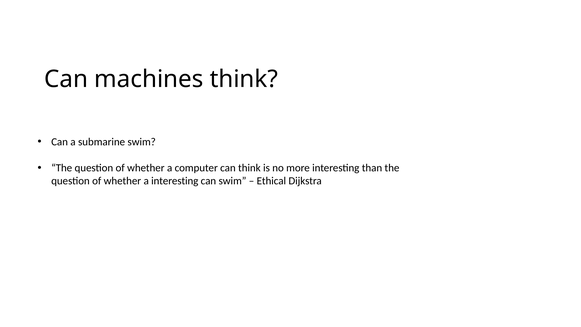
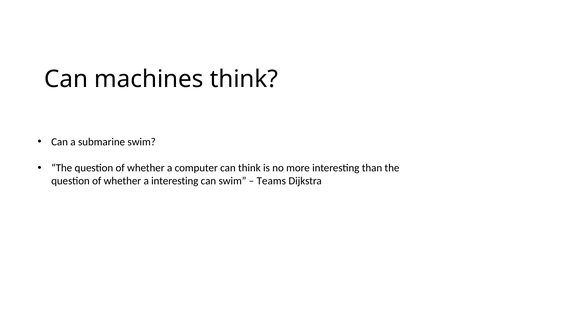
Ethical: Ethical -> Teams
